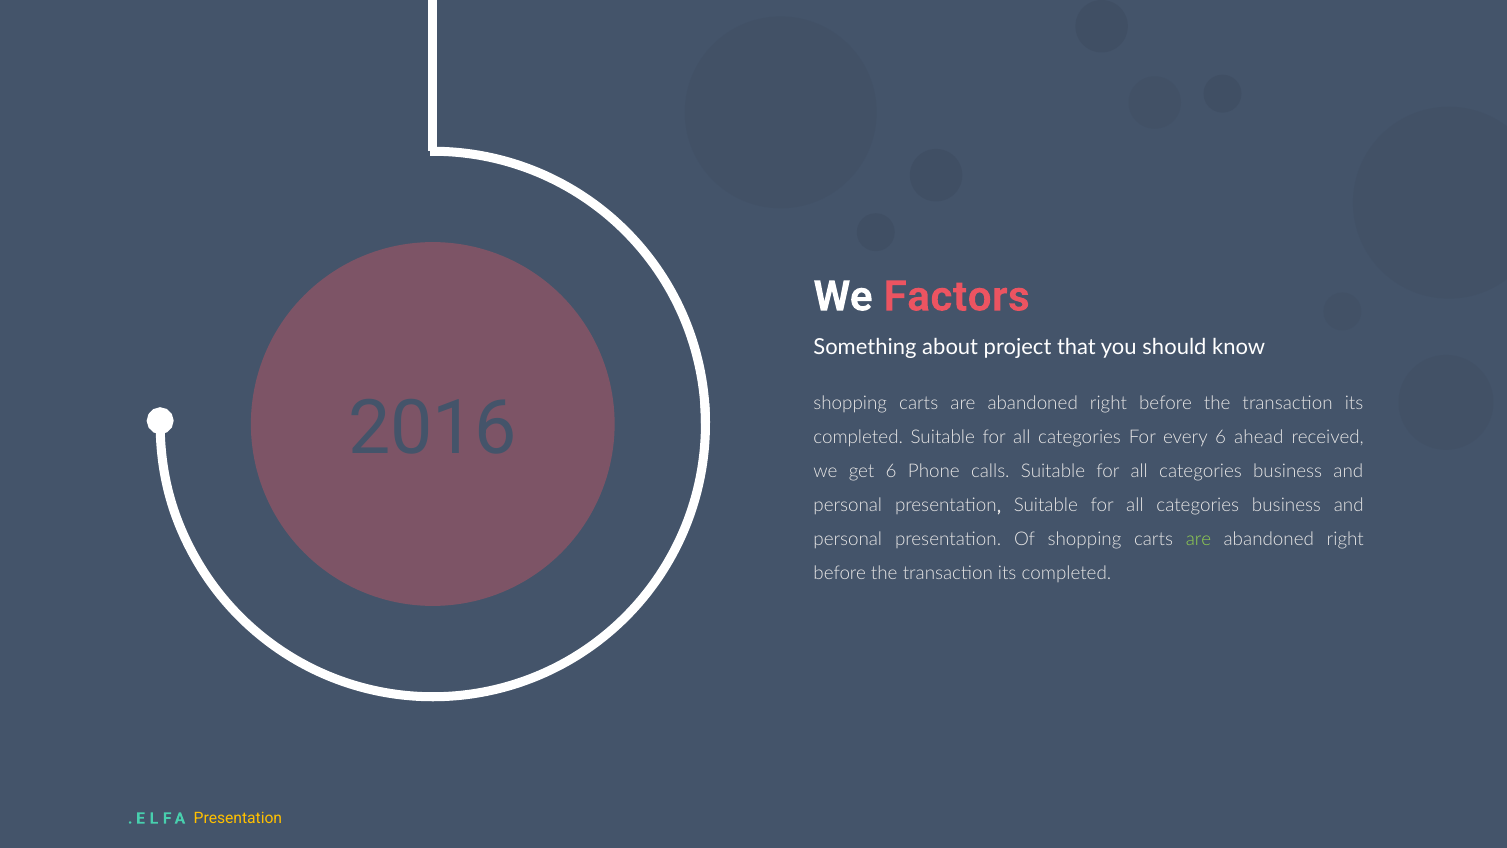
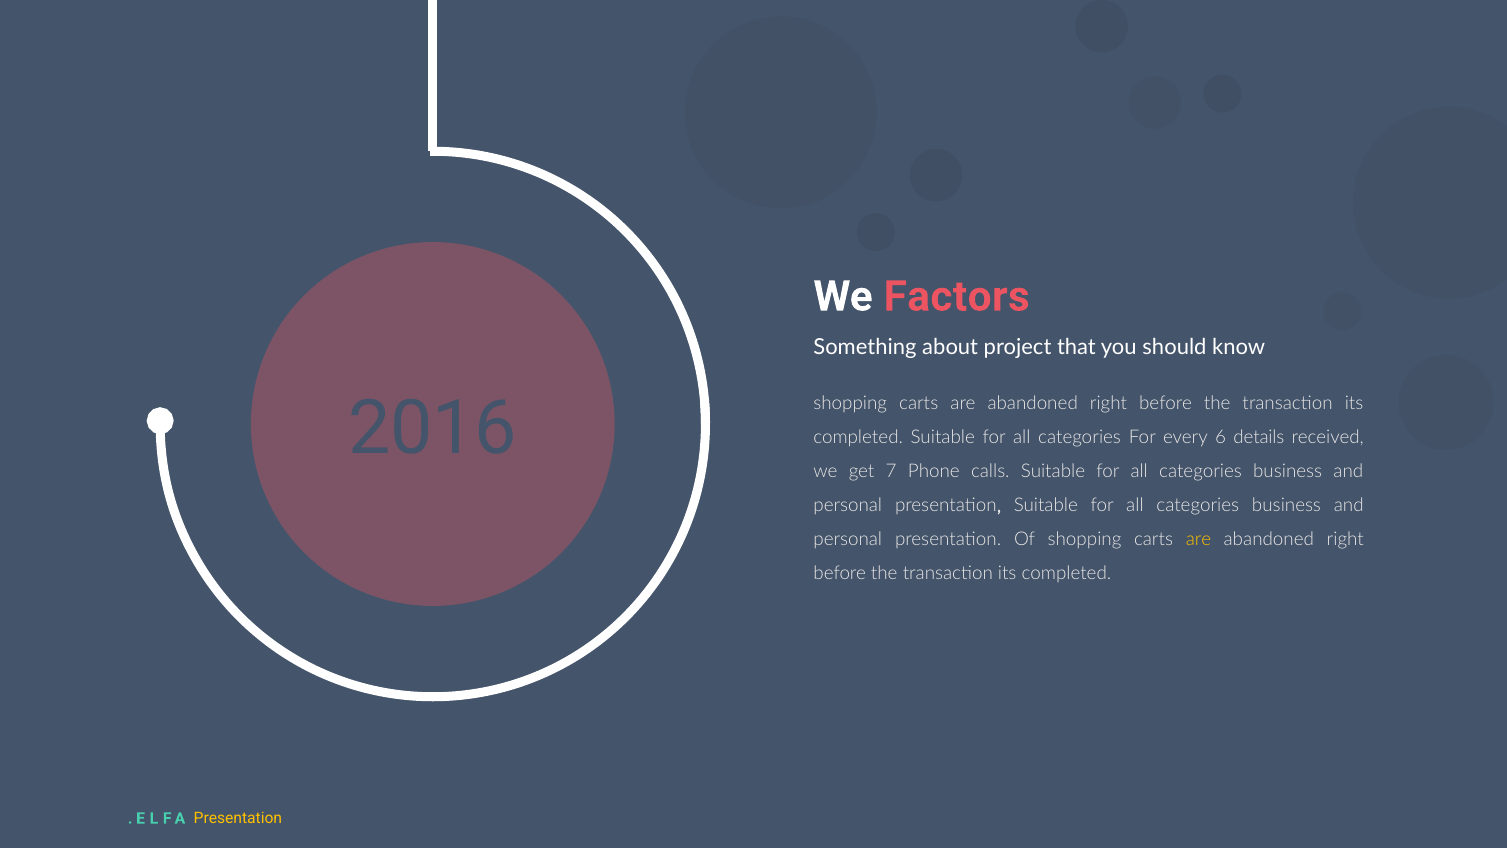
ahead: ahead -> details
get 6: 6 -> 7
are at (1199, 539) colour: light green -> yellow
